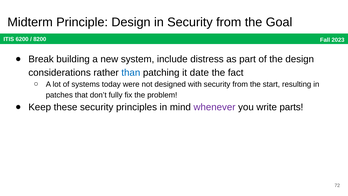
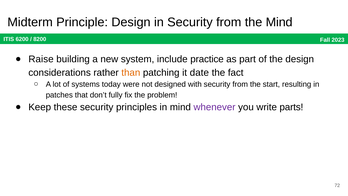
the Goal: Goal -> Mind
Break: Break -> Raise
distress: distress -> practice
than colour: blue -> orange
